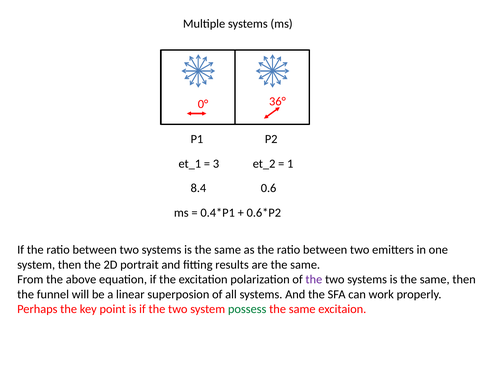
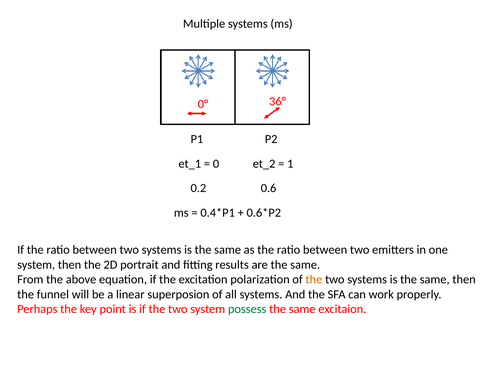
3: 3 -> 0
8.4: 8.4 -> 0.2
the at (314, 280) colour: purple -> orange
